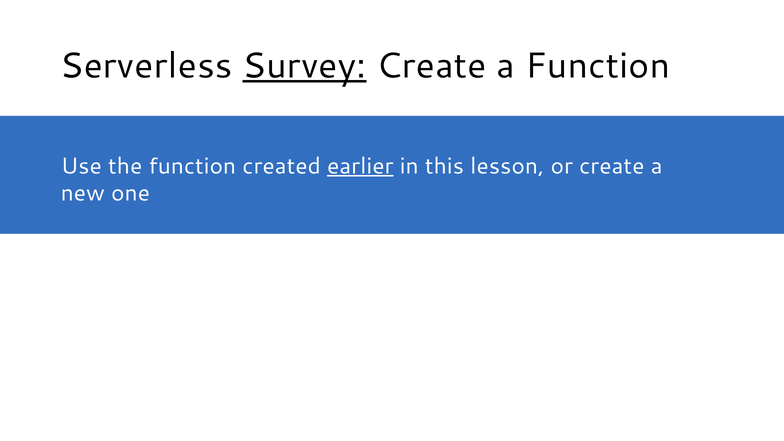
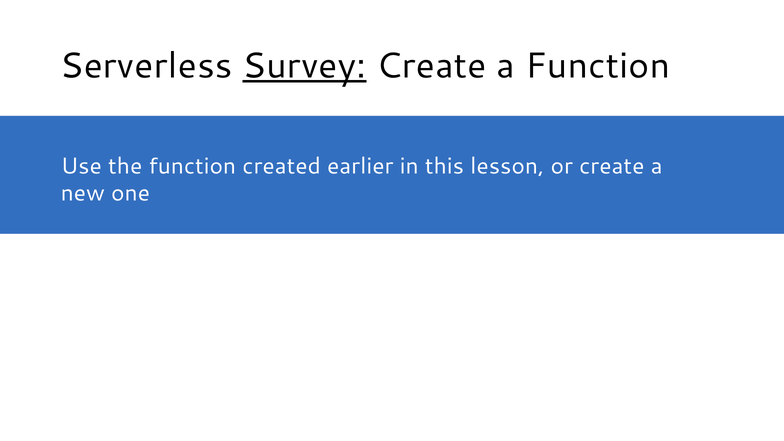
earlier underline: present -> none
